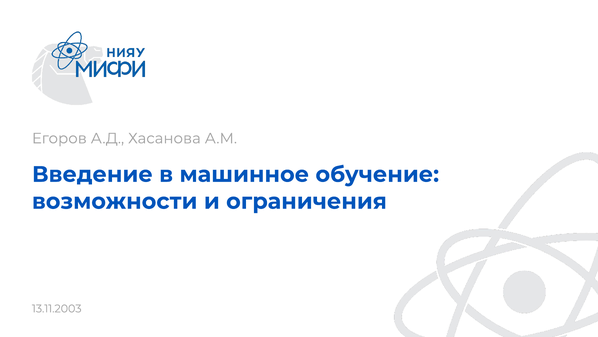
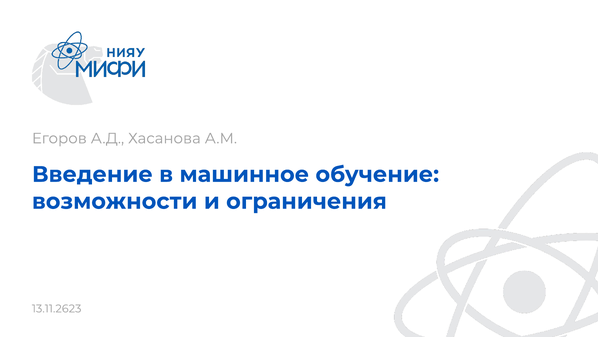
13.11.2003: 13.11.2003 -> 13.11.2623
